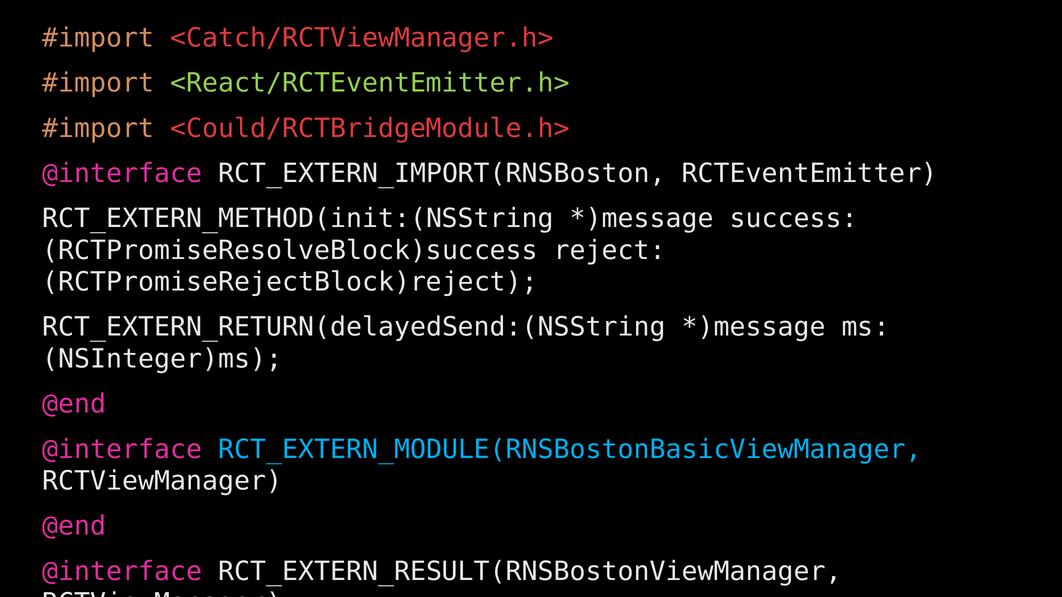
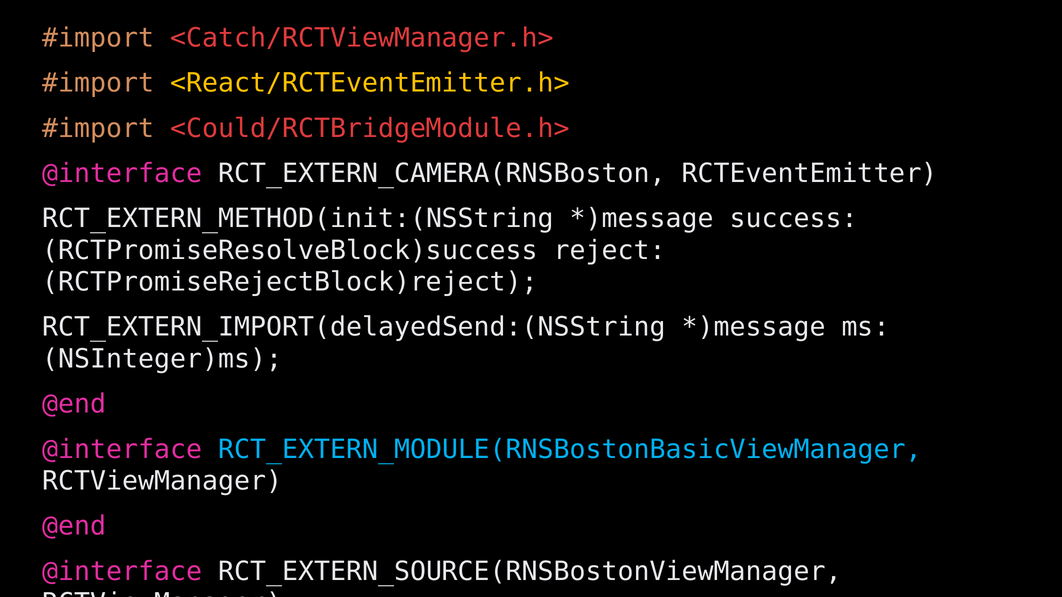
<React/RCTEventEmitter.h> colour: light green -> yellow
RCT_EXTERN_IMPORT(RNSBoston: RCT_EXTERN_IMPORT(RNSBoston -> RCT_EXTERN_CAMERA(RNSBoston
RCT_EXTERN_RETURN(delayedSend:(NSString: RCT_EXTERN_RETURN(delayedSend:(NSString -> RCT_EXTERN_IMPORT(delayedSend:(NSString
RCT_EXTERN_RESULT(RNSBostonViewManager: RCT_EXTERN_RESULT(RNSBostonViewManager -> RCT_EXTERN_SOURCE(RNSBostonViewManager
